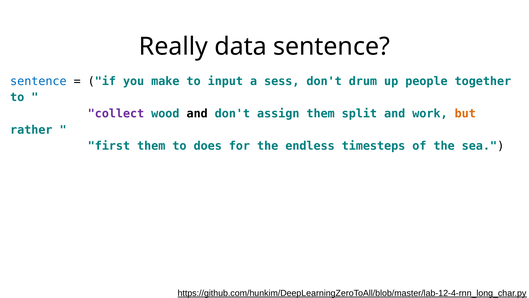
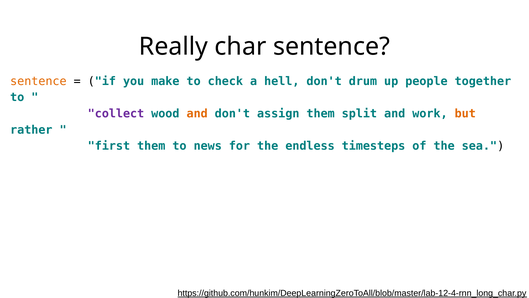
data: data -> char
sentence at (38, 81) colour: blue -> orange
input: input -> check
sess: sess -> hell
and at (197, 113) colour: black -> orange
does: does -> news
